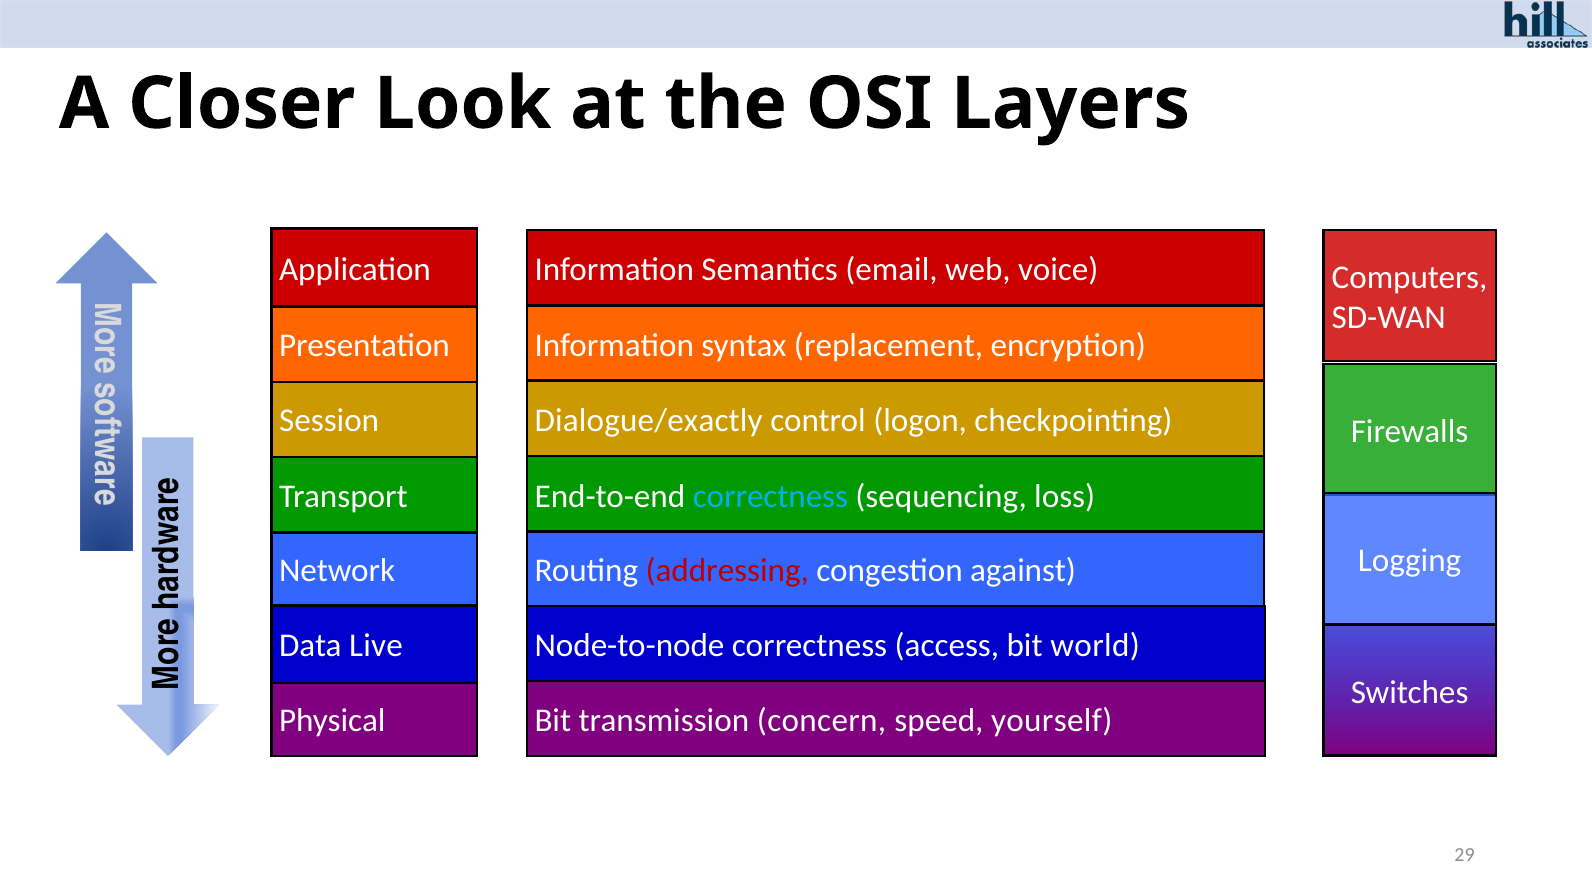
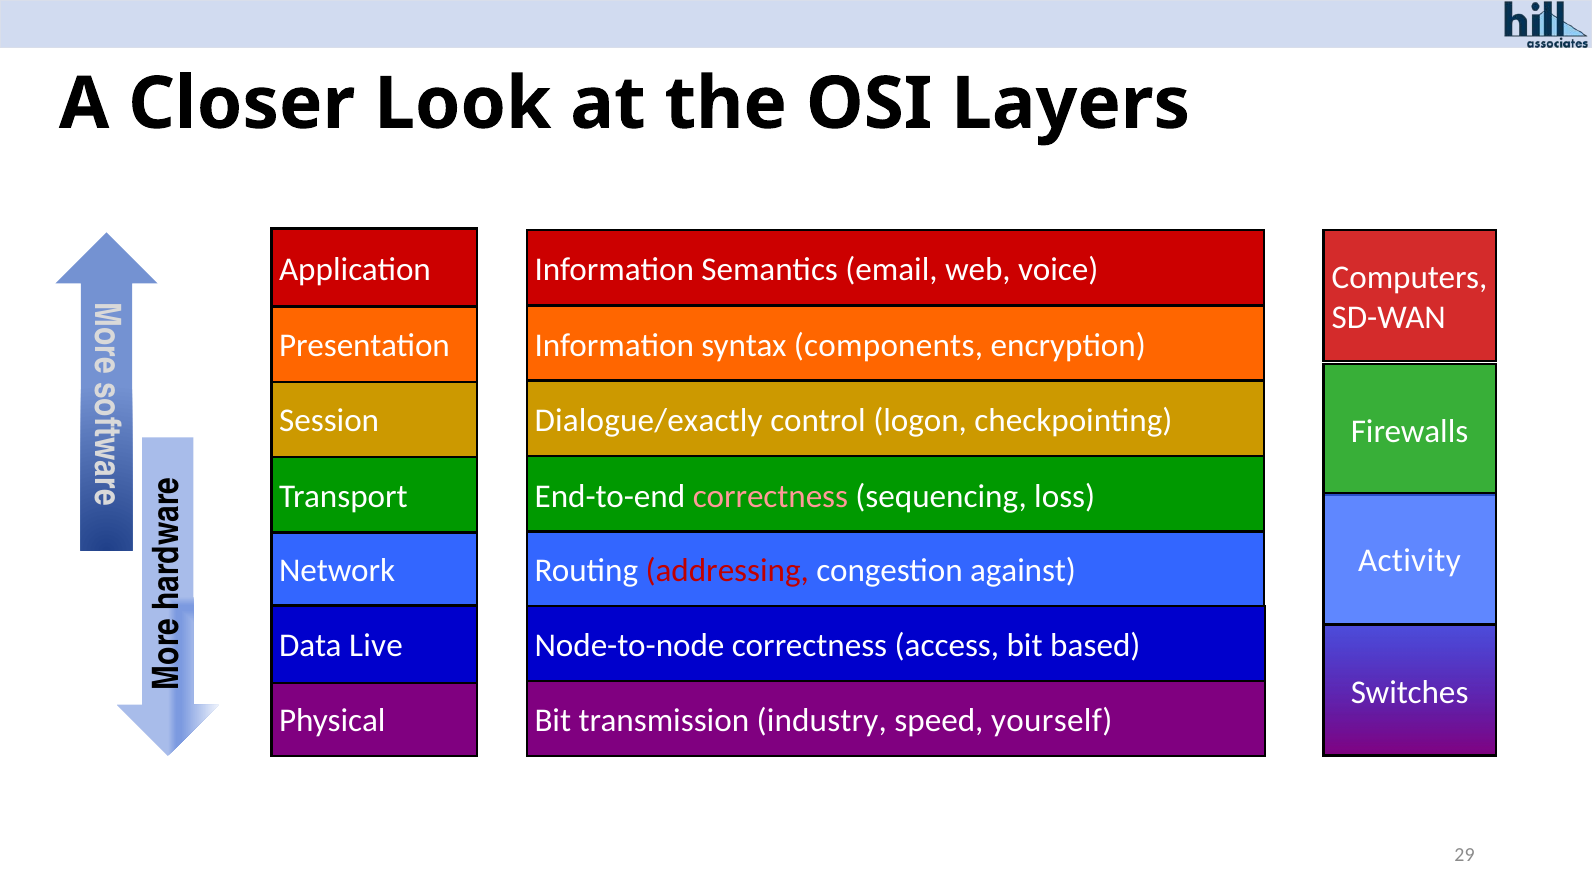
replacement: replacement -> components
correctness at (770, 496) colour: light blue -> pink
Logging: Logging -> Activity
world: world -> based
concern: concern -> industry
